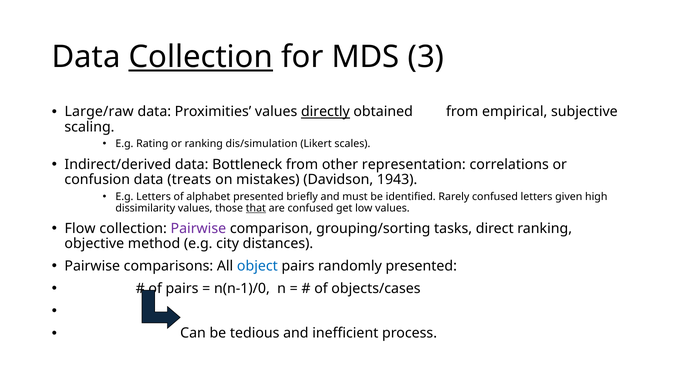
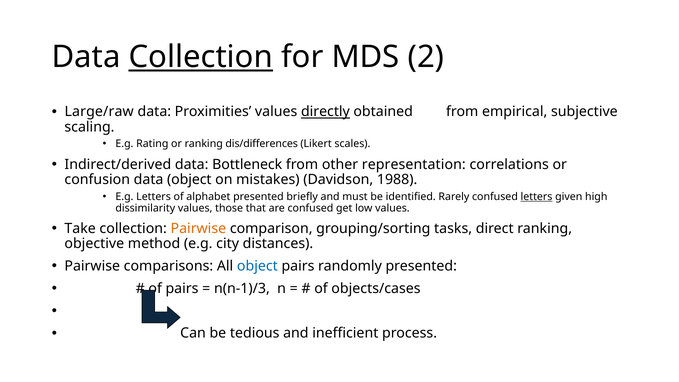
3: 3 -> 2
dis/simulation: dis/simulation -> dis/differences
data treats: treats -> object
1943: 1943 -> 1988
letters at (537, 197) underline: none -> present
that underline: present -> none
Flow: Flow -> Take
Pairwise at (198, 228) colour: purple -> orange
n(n-1)/0: n(n-1)/0 -> n(n-1)/3
